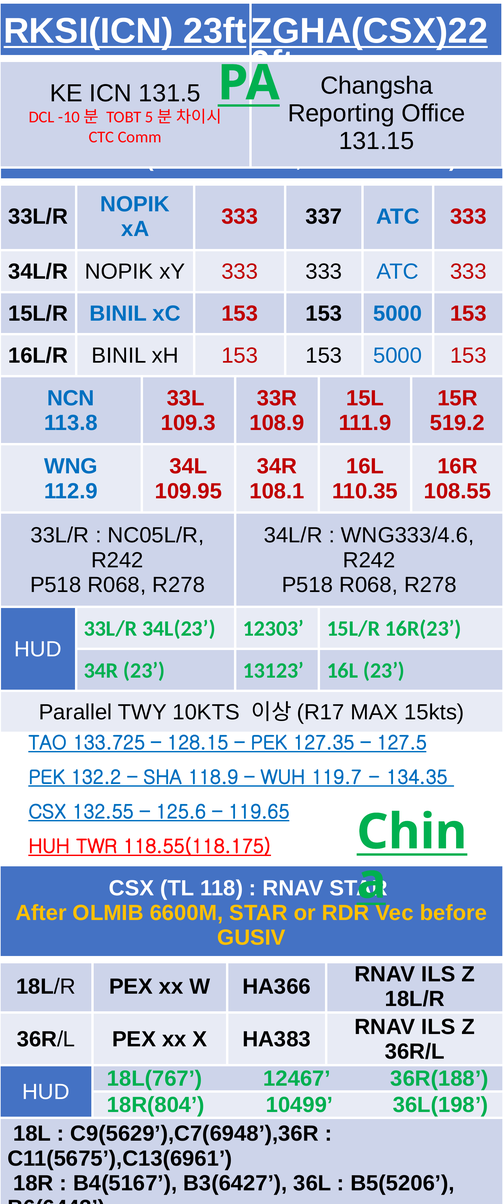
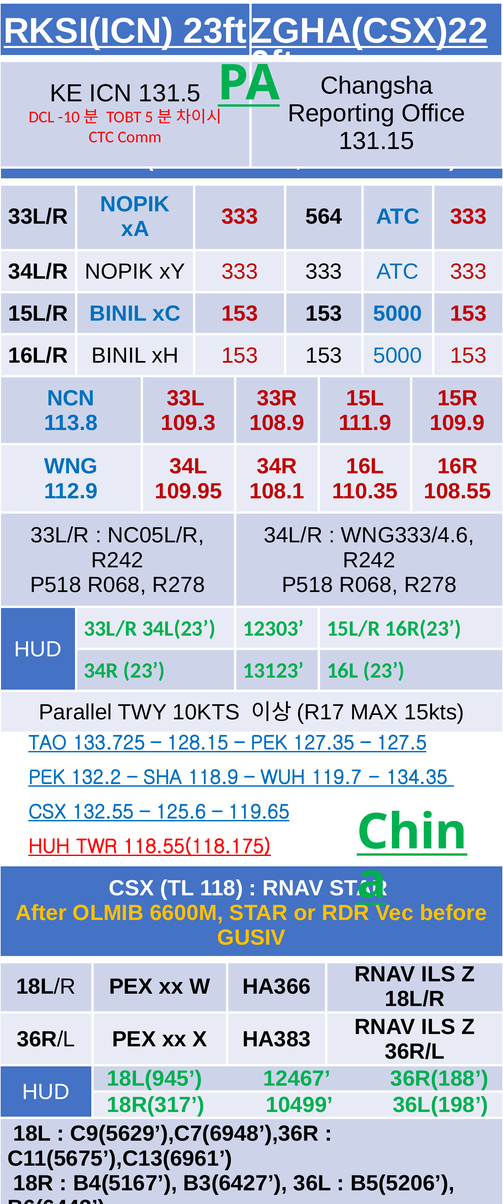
337: 337 -> 564
519.2: 519.2 -> 109.9
18L(767: 18L(767 -> 18L(945
18R(804: 18R(804 -> 18R(317
